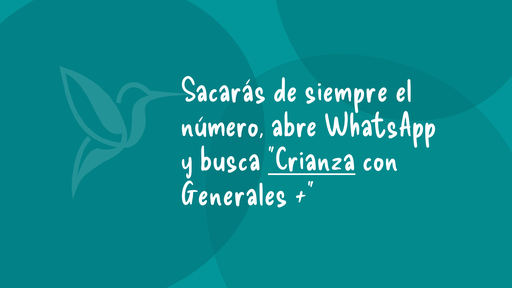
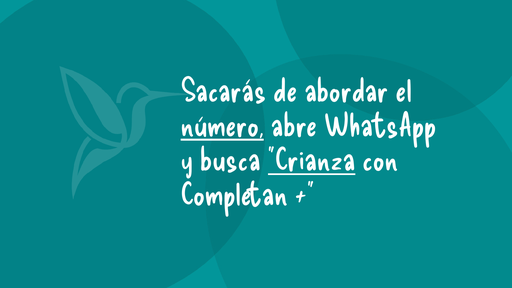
siempre: siempre -> abordar
número underline: none -> present
Generales: Generales -> Completan
